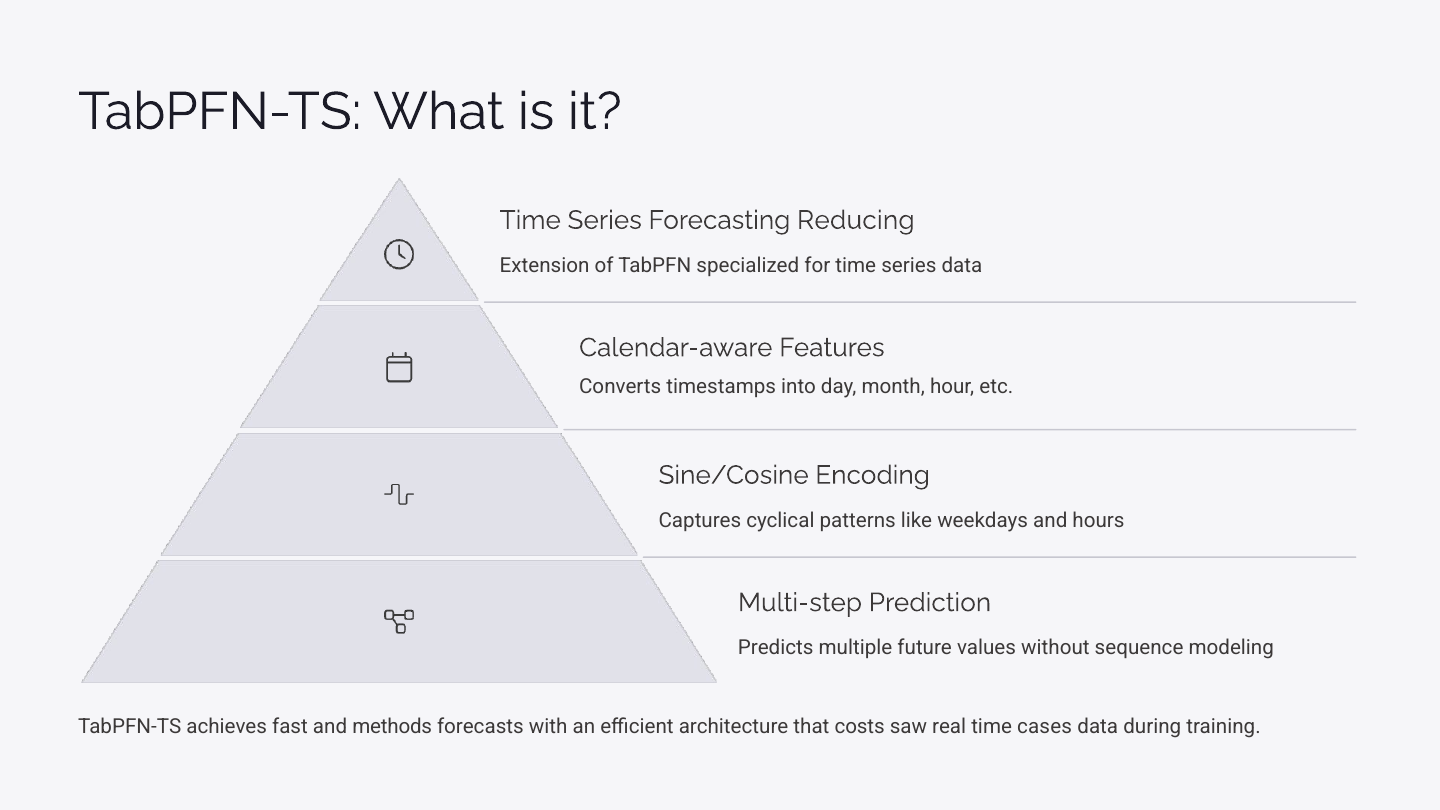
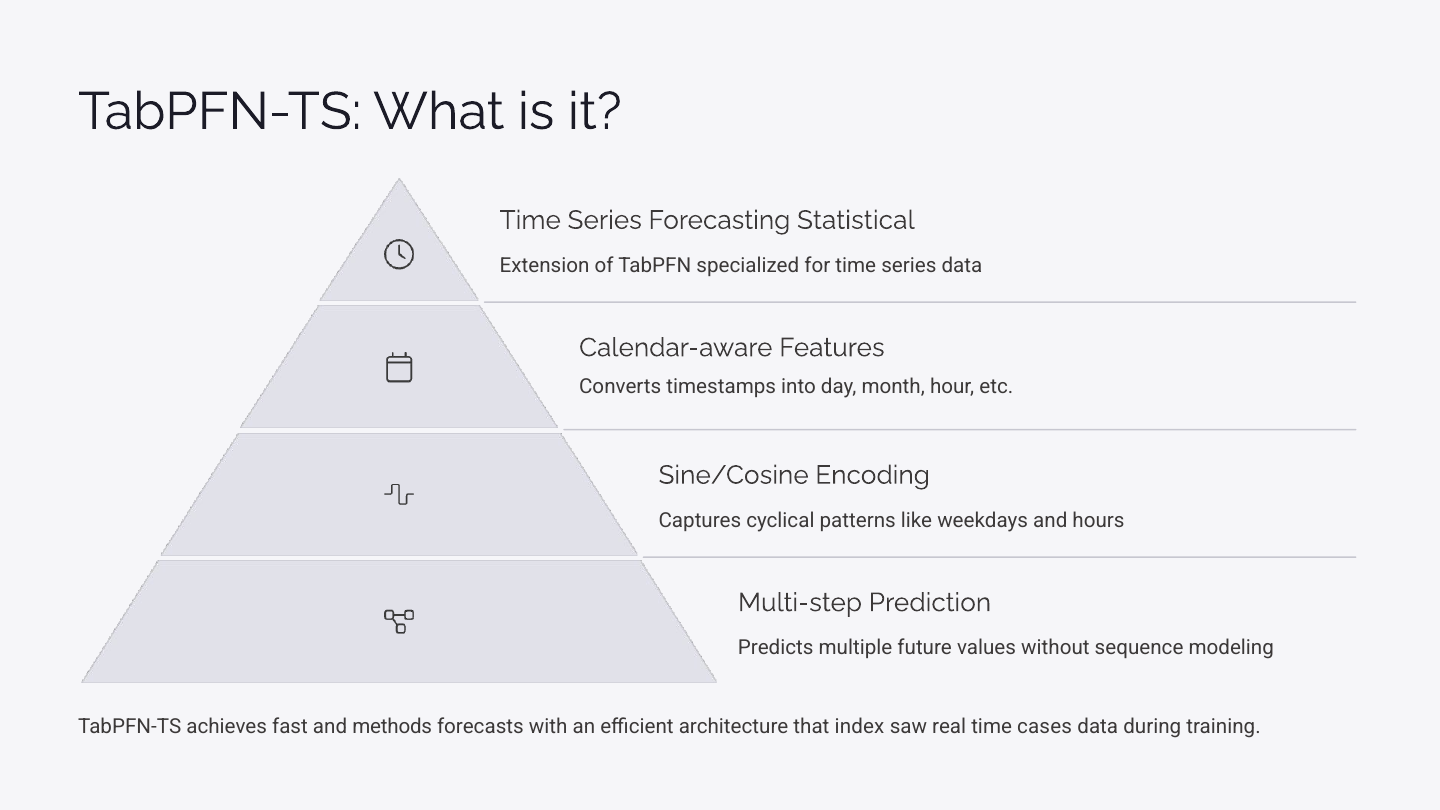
Reducing: Reducing -> Statistical
costs: costs -> index
